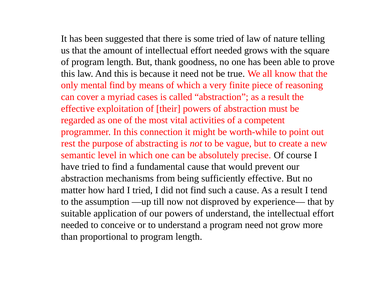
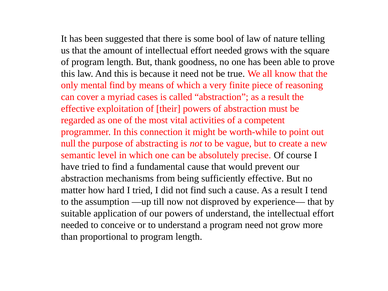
some tried: tried -> bool
rest: rest -> null
